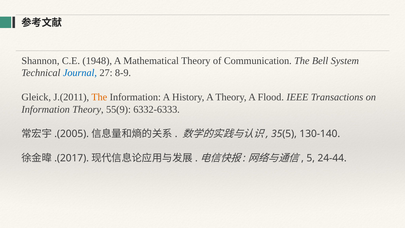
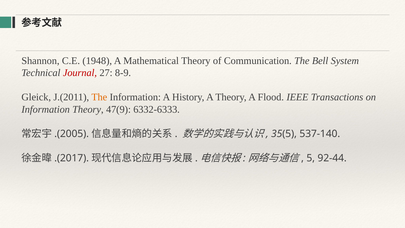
Journal colour: blue -> red
55(9: 55(9 -> 47(9
130-140: 130-140 -> 537-140
24-44: 24-44 -> 92-44
